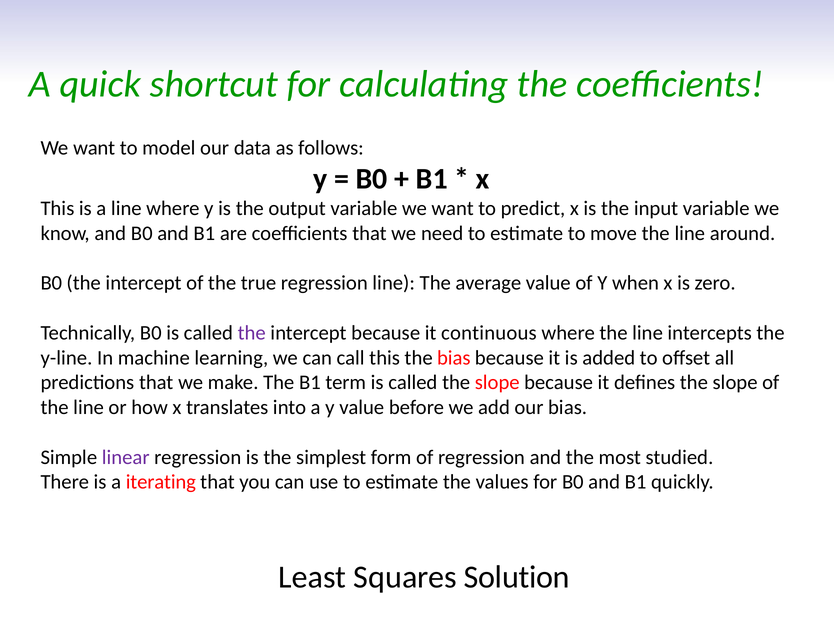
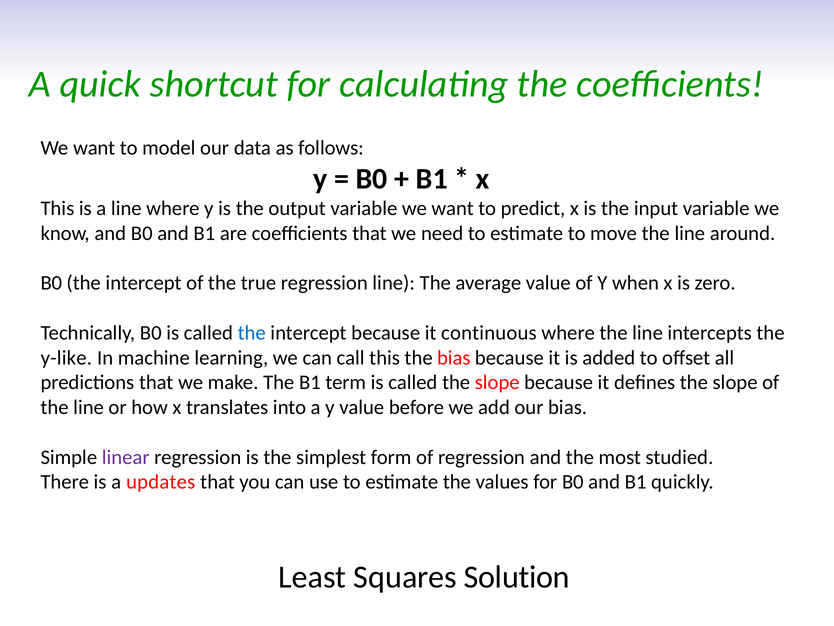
the at (252, 333) colour: purple -> blue
y-line: y-line -> y-like
iterating: iterating -> updates
